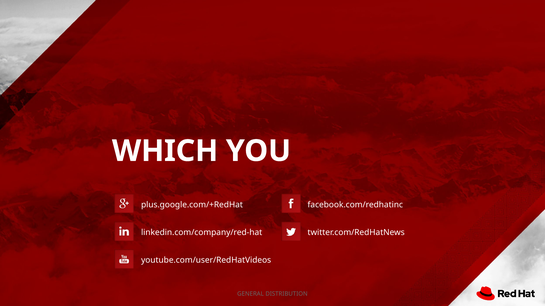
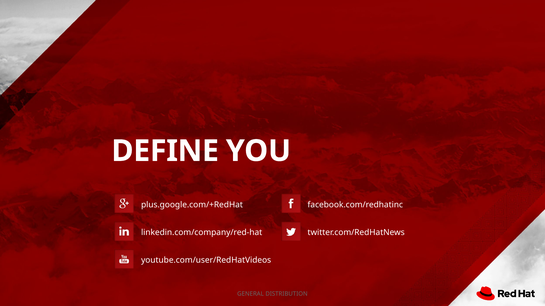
WHICH: WHICH -> DEFINE
